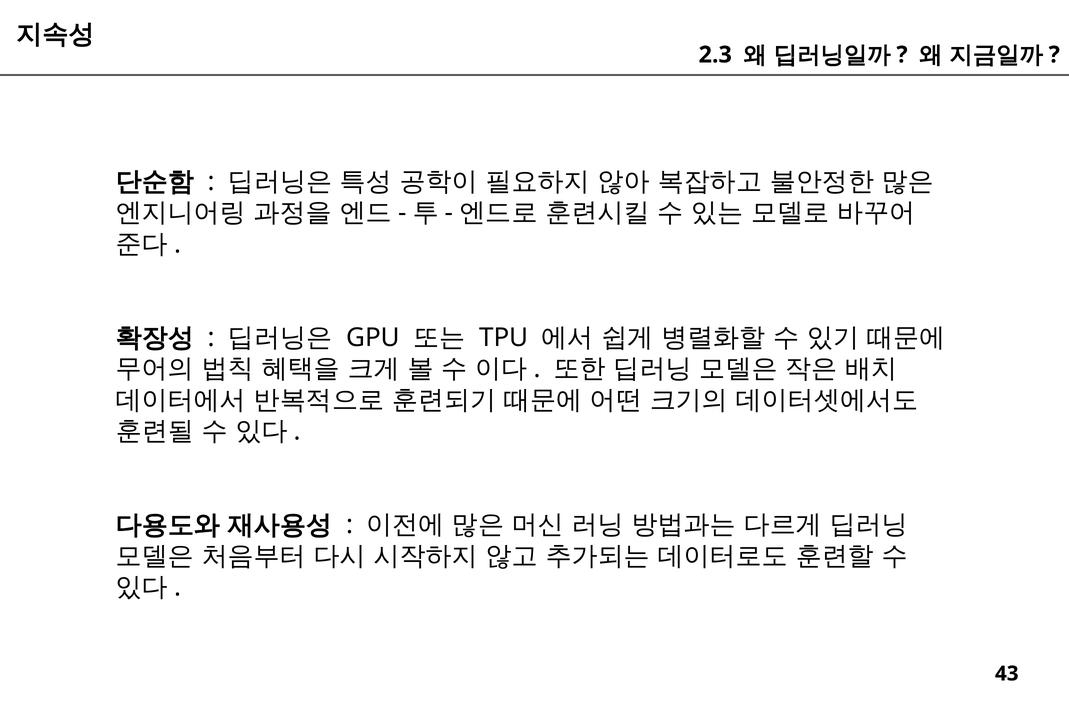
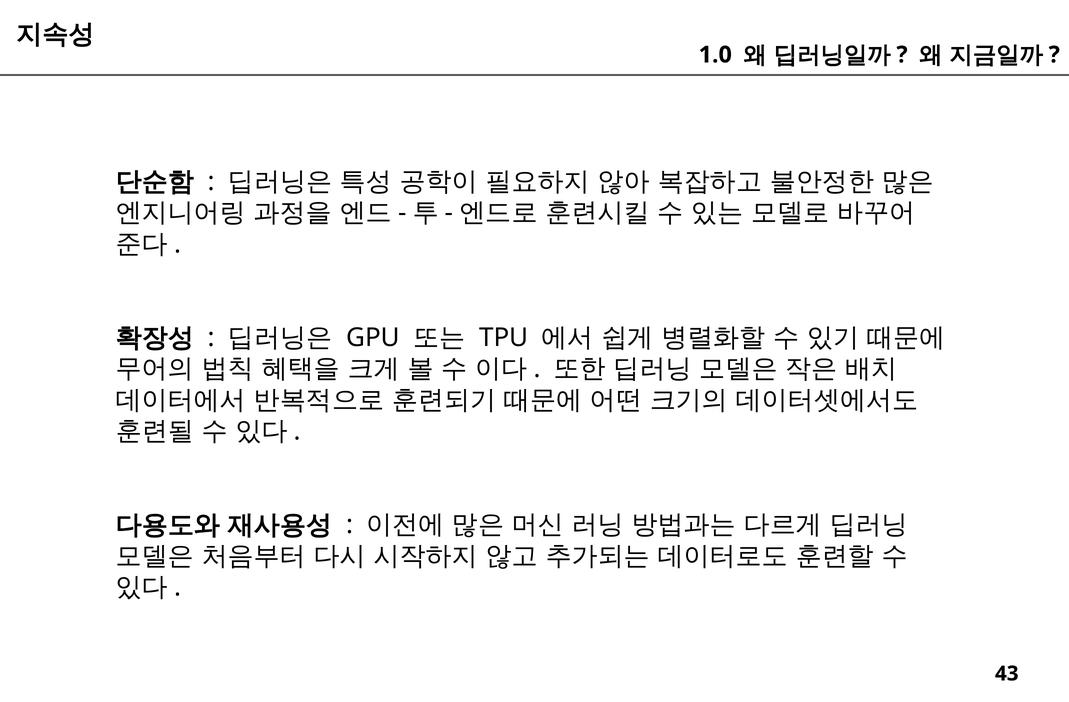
2.3: 2.3 -> 1.0
